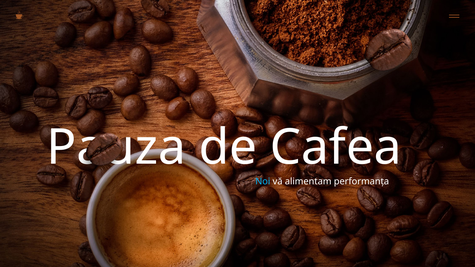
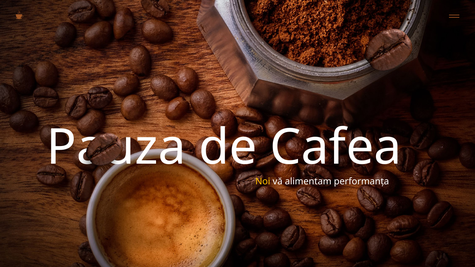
Noi colour: light blue -> yellow
